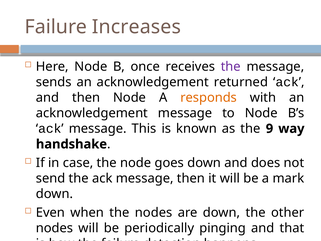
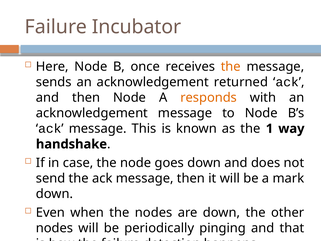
Increases: Increases -> Incubator
the at (231, 66) colour: purple -> orange
9: 9 -> 1
